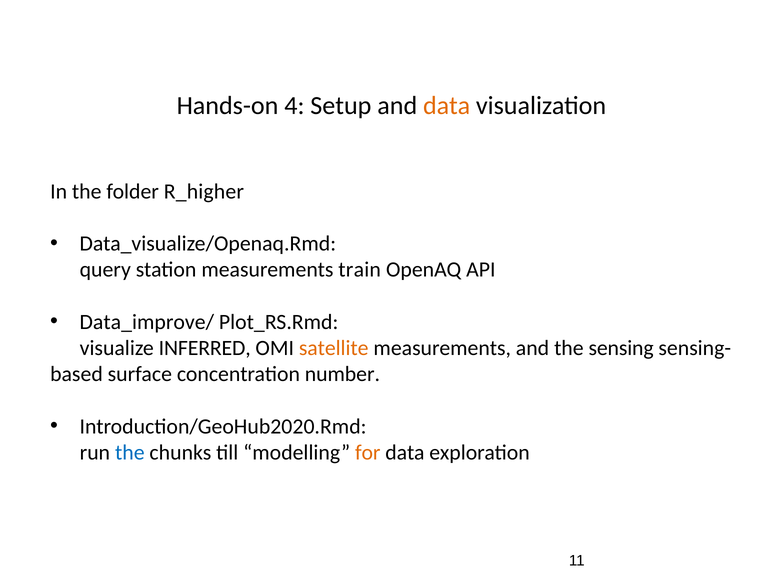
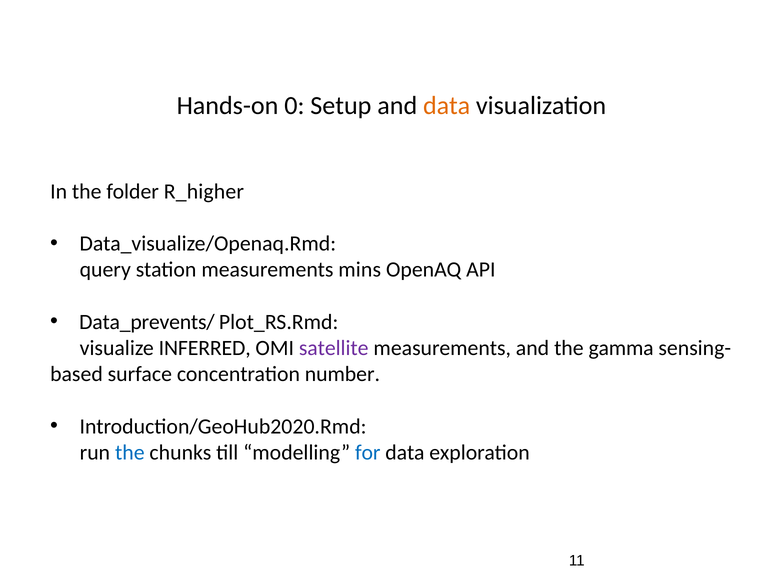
4: 4 -> 0
train: train -> mins
Data_improve/: Data_improve/ -> Data_prevents/
satellite colour: orange -> purple
sensing: sensing -> gamma
for colour: orange -> blue
